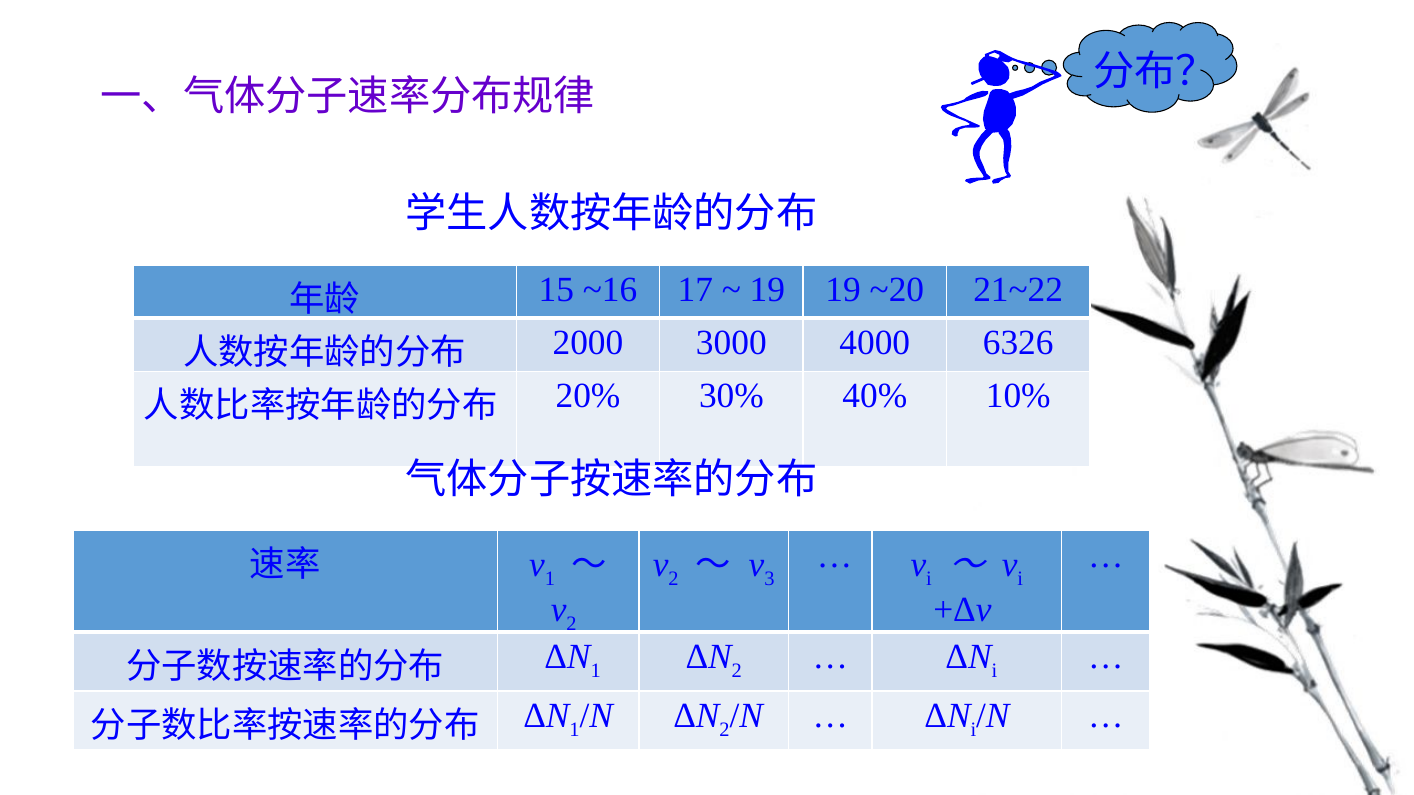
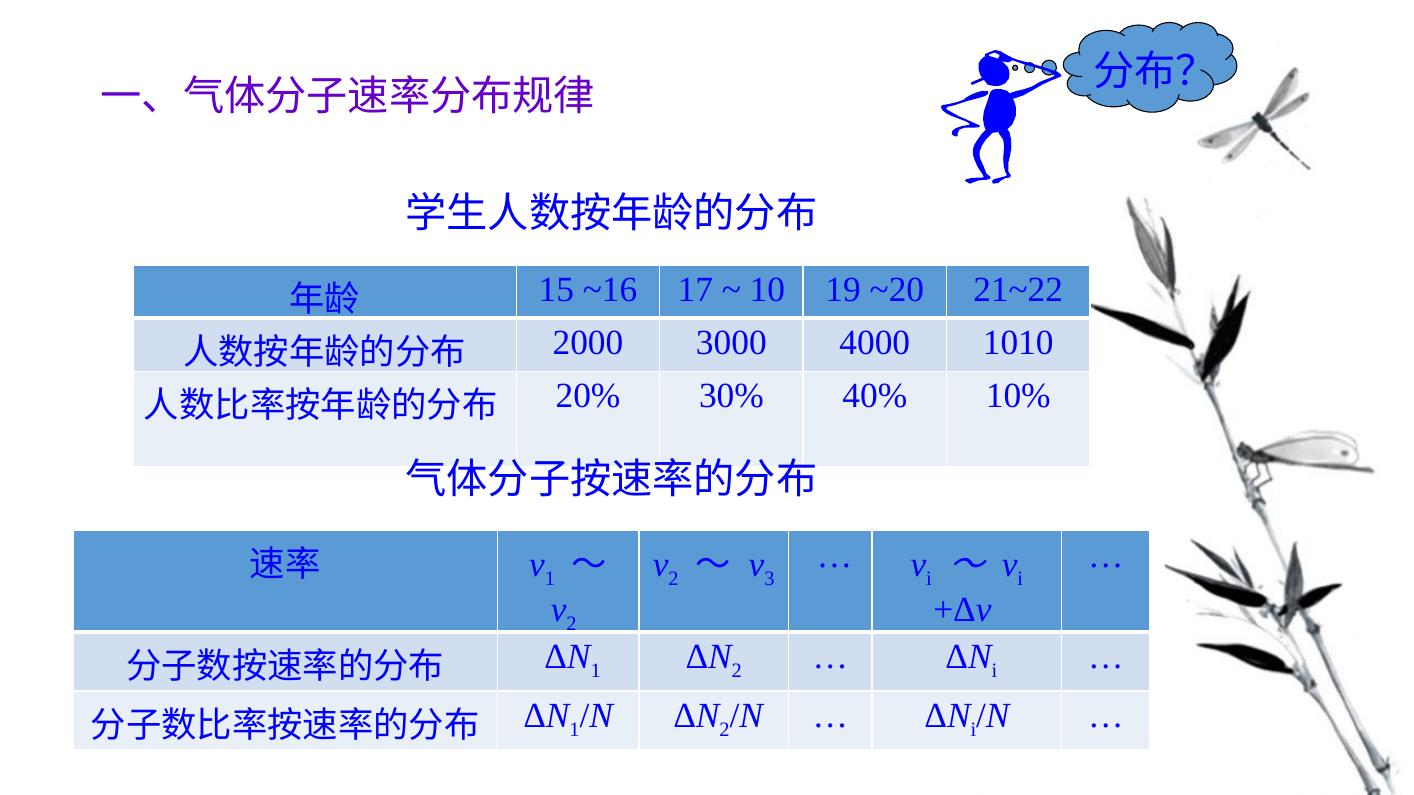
19 at (767, 290): 19 -> 10
6326: 6326 -> 1010
